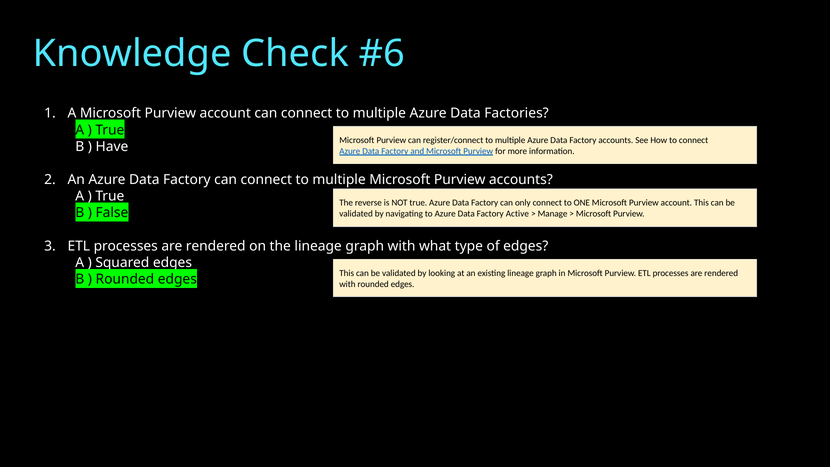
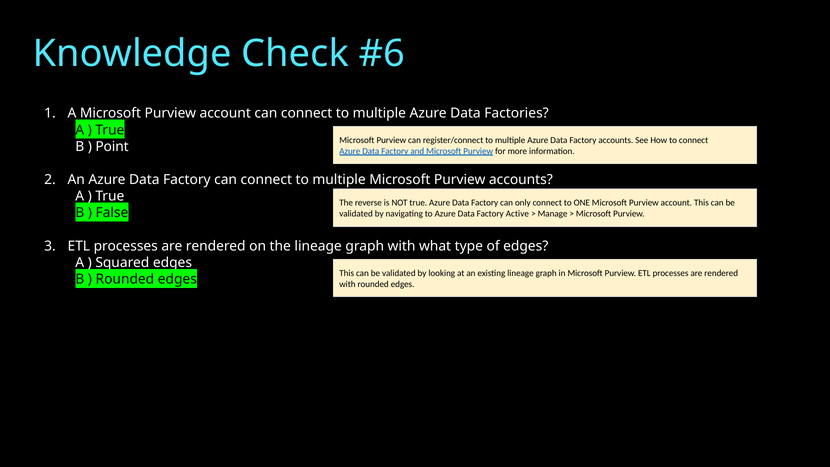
Have: Have -> Point
